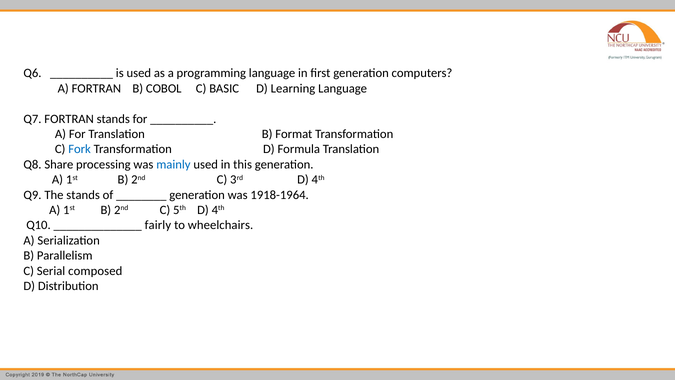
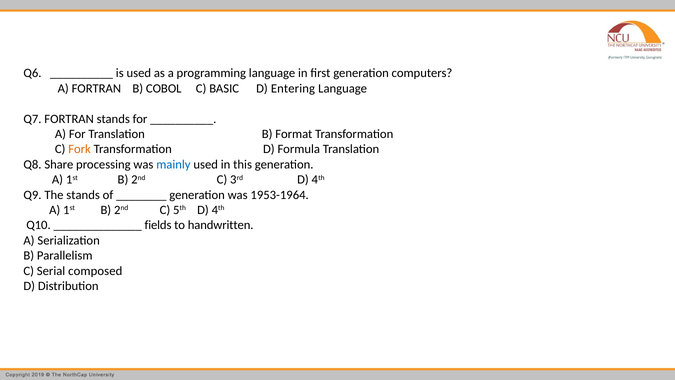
Learning: Learning -> Entering
Fork colour: blue -> orange
1918-1964: 1918-1964 -> 1953-1964
fairly: fairly -> fields
wheelchairs: wheelchairs -> handwritten
